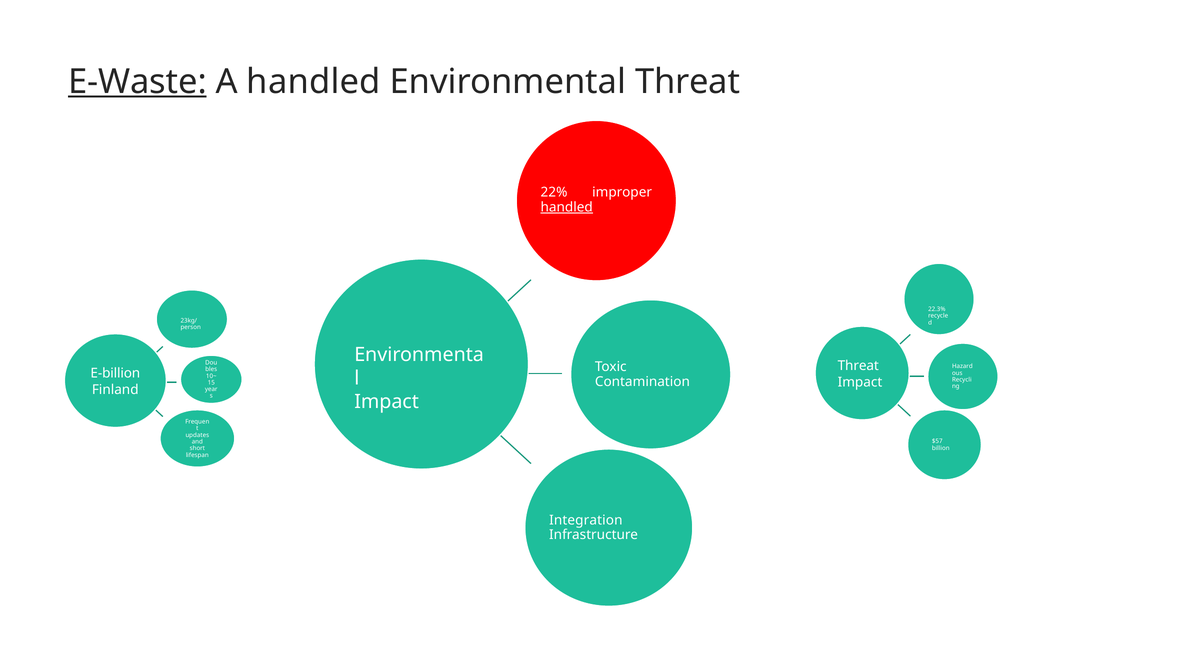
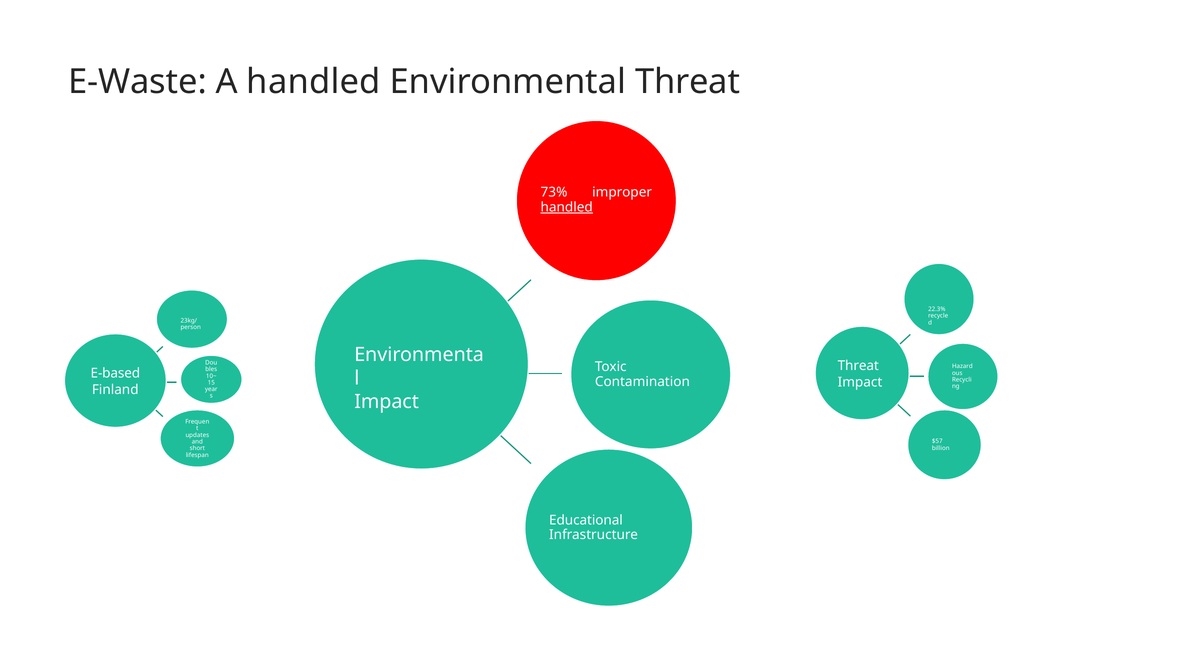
E-Waste underline: present -> none
22%: 22% -> 73%
E-billion: E-billion -> E-based
Integration: Integration -> Educational
